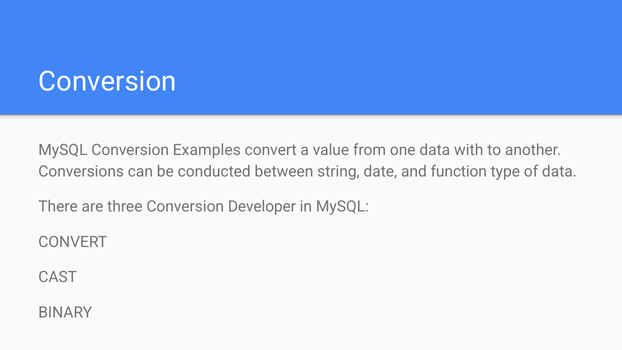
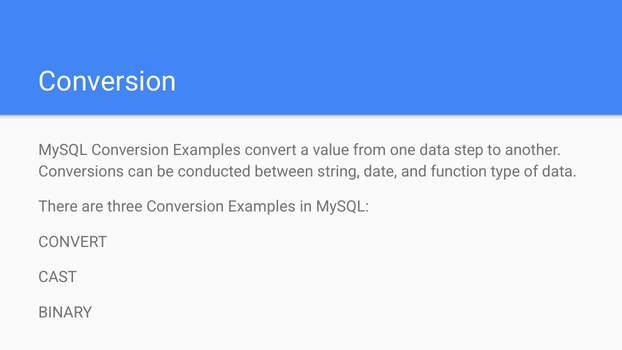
with: with -> step
three Conversion Developer: Developer -> Examples
